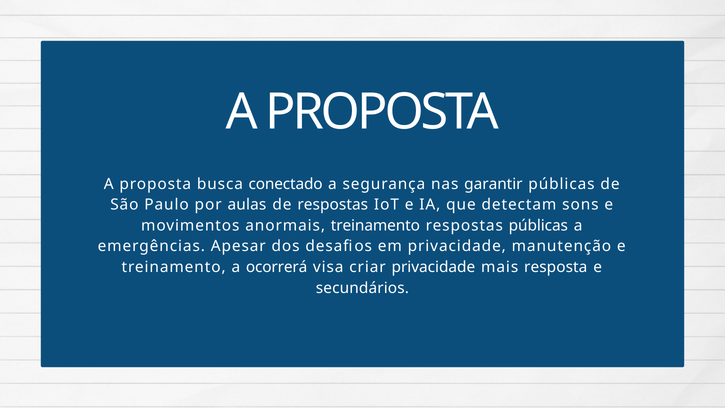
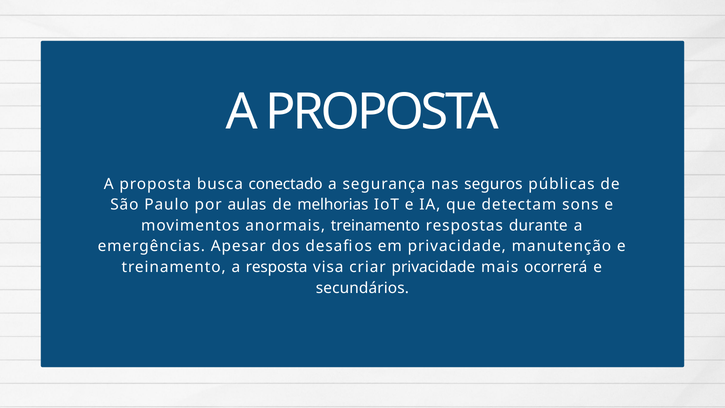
garantir: garantir -> seguros
de respostas: respostas -> melhorias
respostas públicas: públicas -> durante
ocorrerá: ocorrerá -> resposta
resposta: resposta -> ocorrerá
